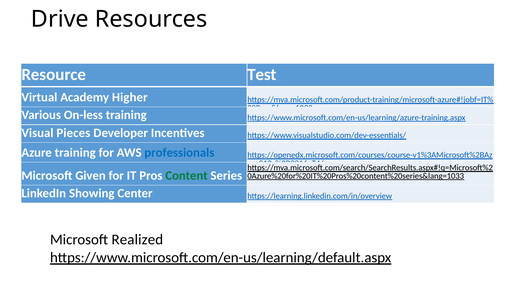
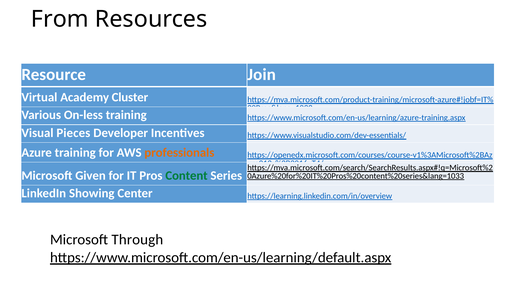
Drive: Drive -> From
Test: Test -> Join
Higher: Higher -> Cluster
professionals colour: blue -> orange
Realized: Realized -> Through
